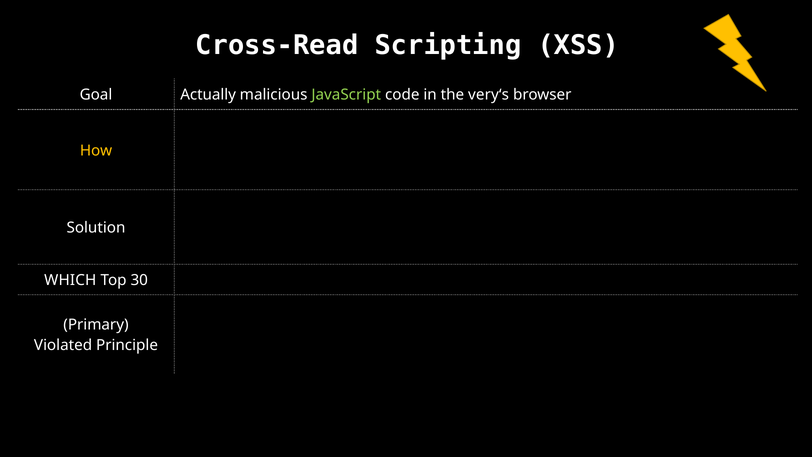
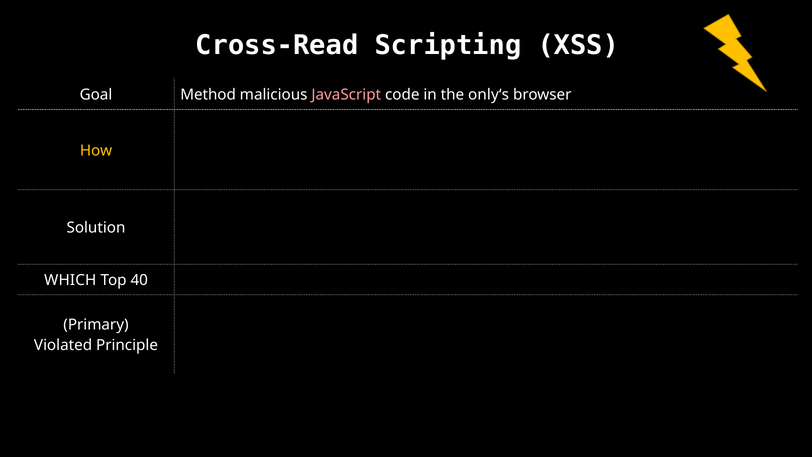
Actually: Actually -> Method
JavaScript colour: light green -> pink
very‘s: very‘s -> only‘s
30: 30 -> 40
